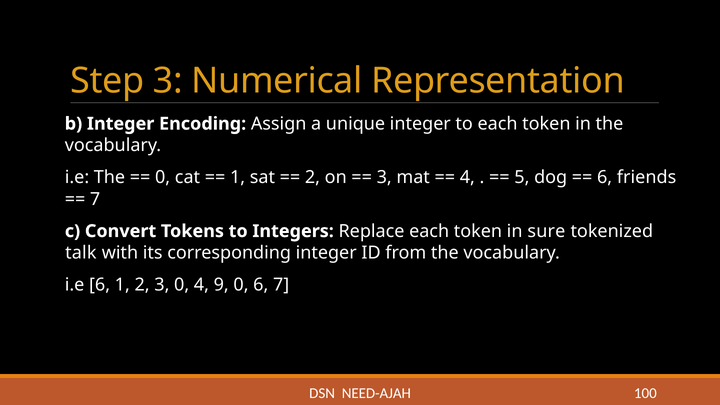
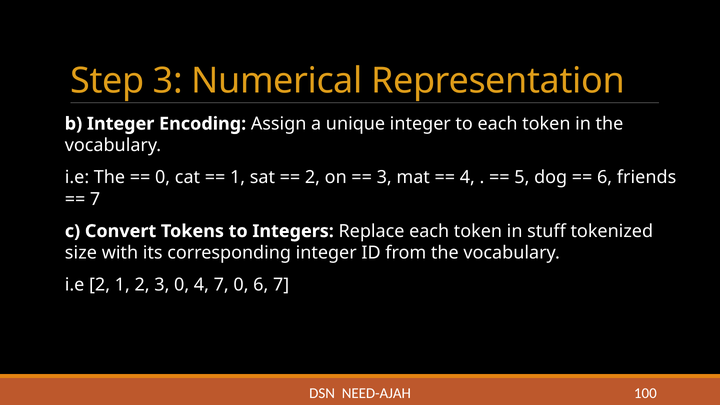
sure: sure -> stuff
talk: talk -> size
i.e 6: 6 -> 2
4 9: 9 -> 7
